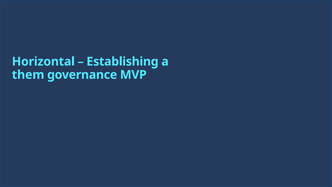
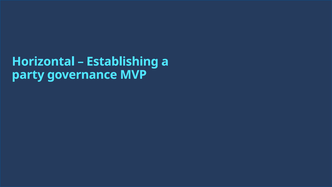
them: them -> party
